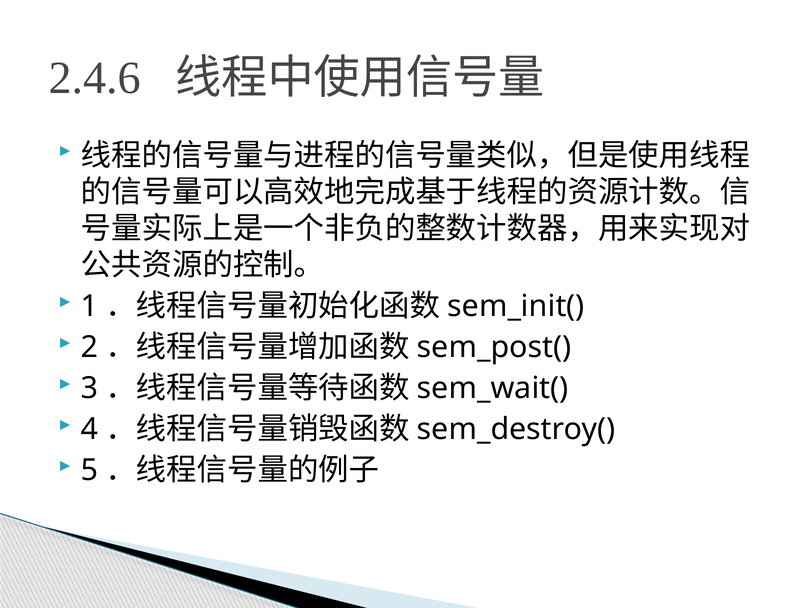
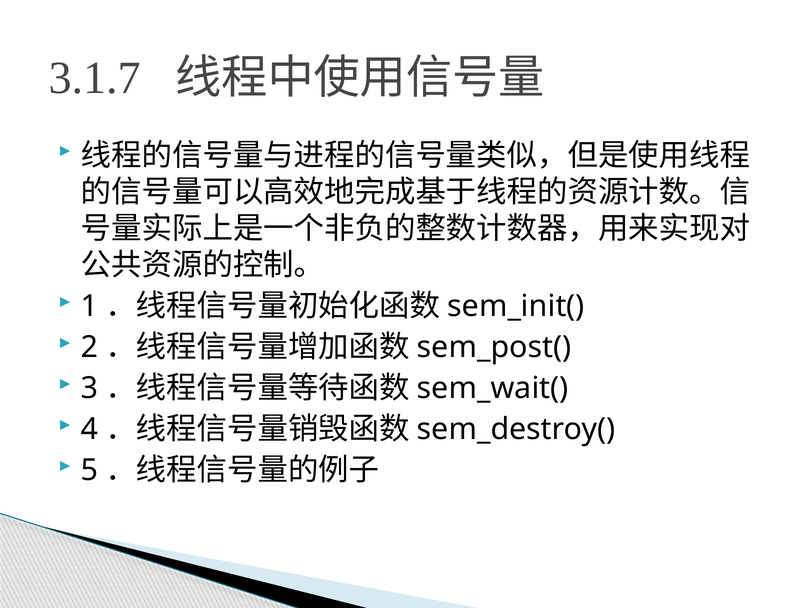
2.4.6: 2.4.6 -> 3.1.7
